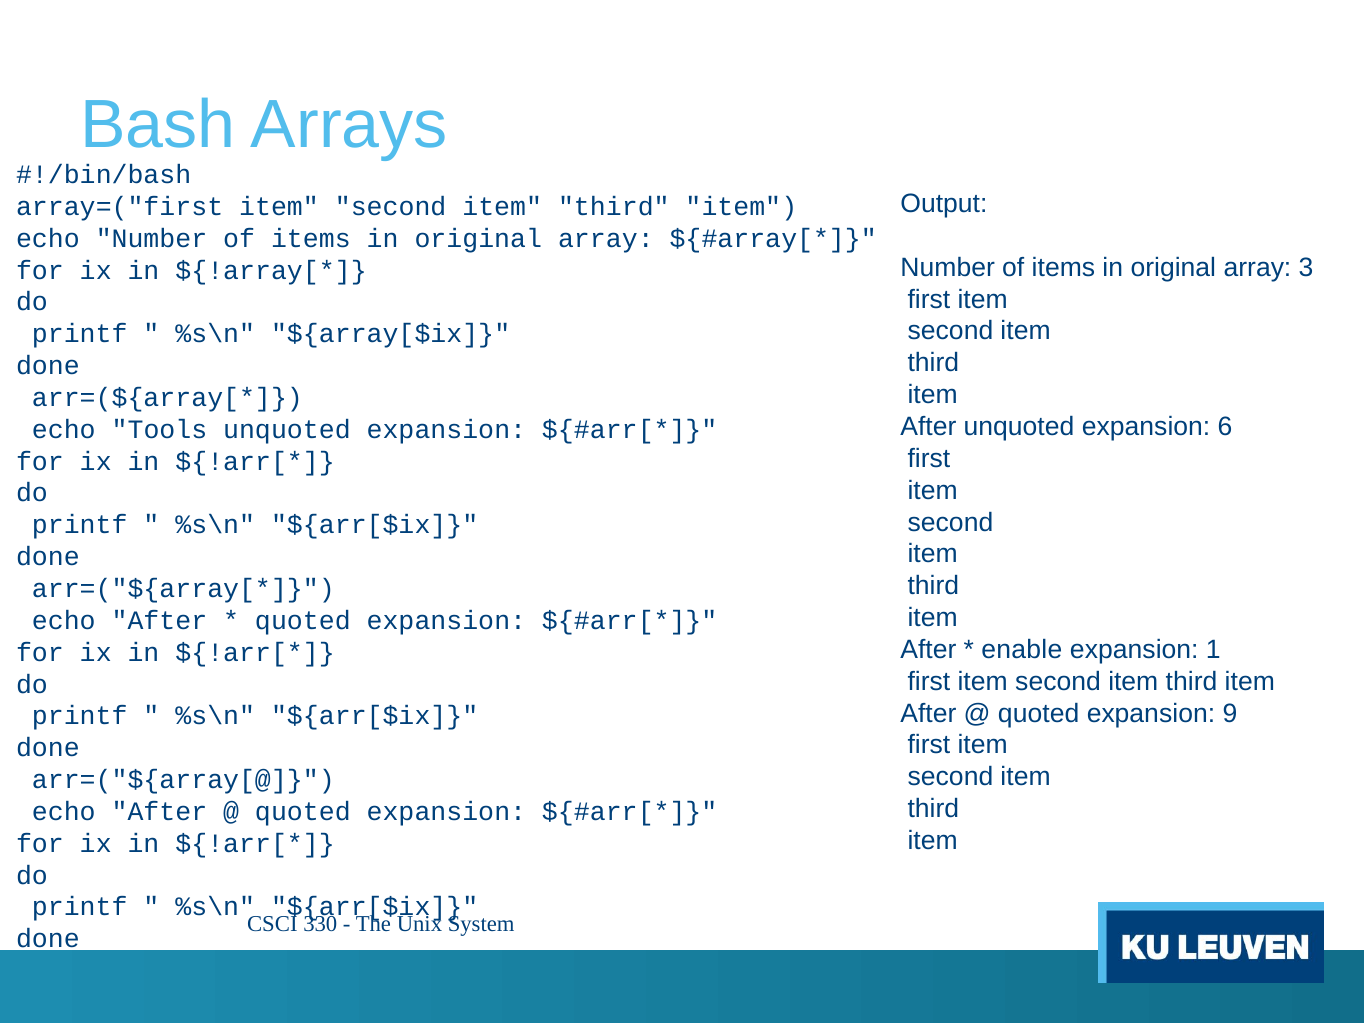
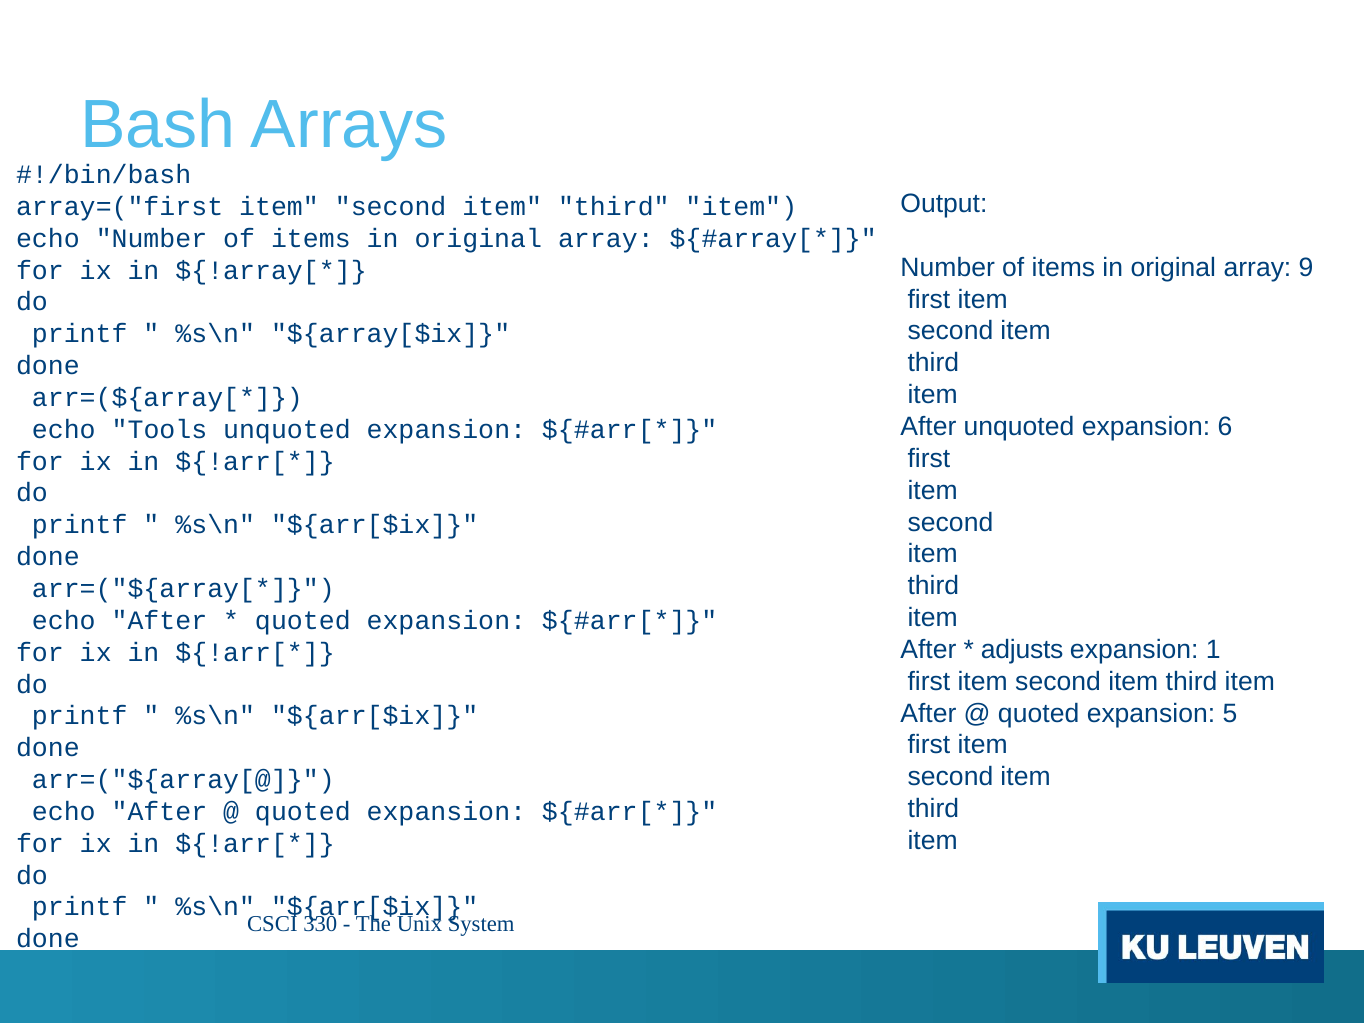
3: 3 -> 9
enable: enable -> adjusts
9: 9 -> 5
